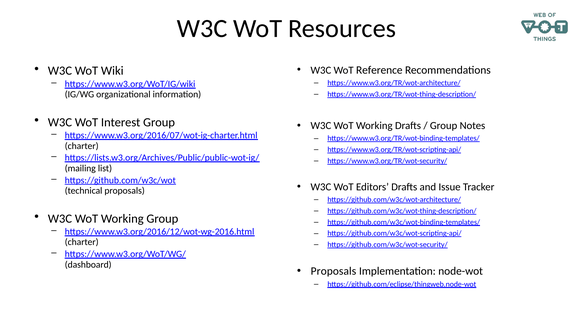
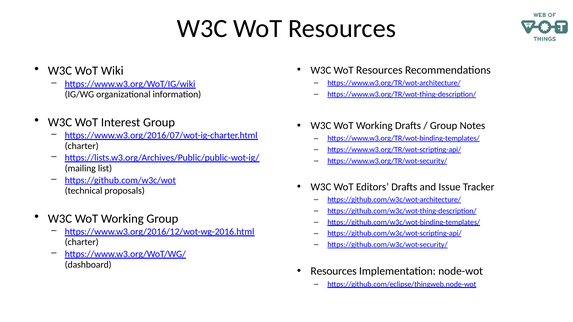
Reference at (379, 70): Reference -> Resources
Proposals at (333, 271): Proposals -> Resources
